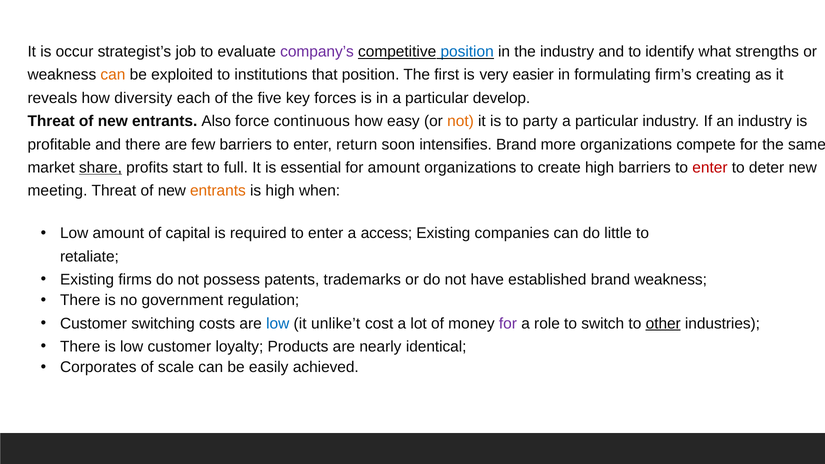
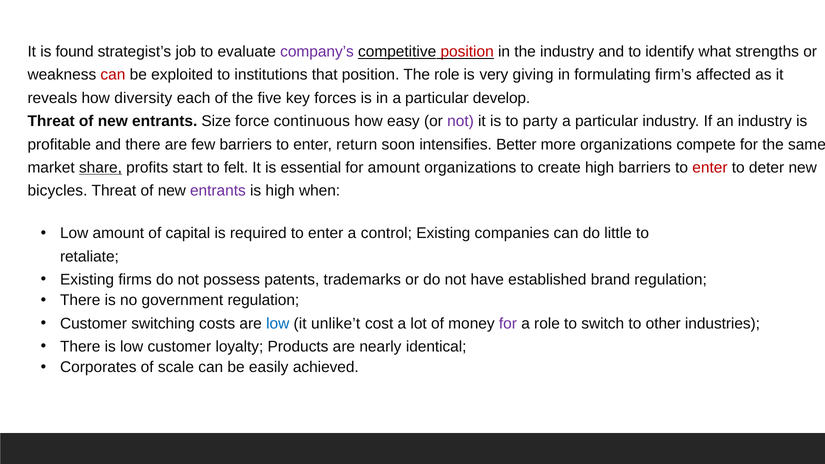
occur: occur -> found
position at (467, 52) colour: blue -> red
can at (113, 75) colour: orange -> red
The first: first -> role
easier: easier -> giving
creating: creating -> affected
Also: Also -> Size
not at (461, 121) colour: orange -> purple
intensifies Brand: Brand -> Better
full: full -> felt
meeting: meeting -> bicycles
entrants at (218, 191) colour: orange -> purple
access: access -> control
brand weakness: weakness -> regulation
other underline: present -> none
